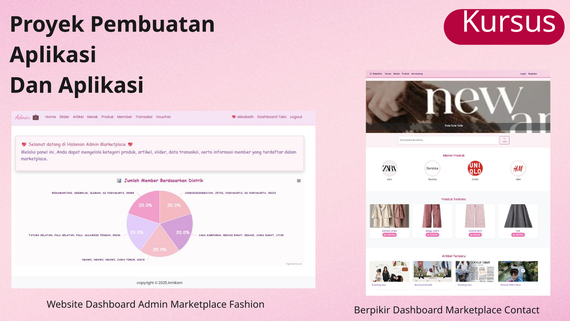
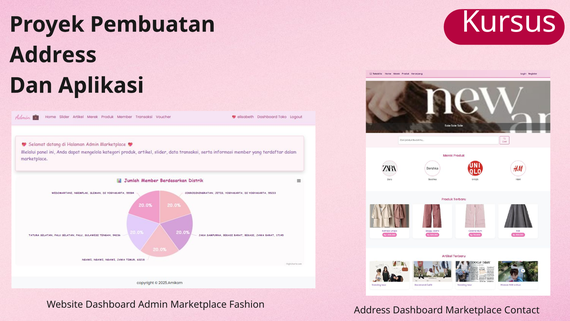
Aplikasi at (53, 55): Aplikasi -> Address
Berpikir at (372, 310): Berpikir -> Address
